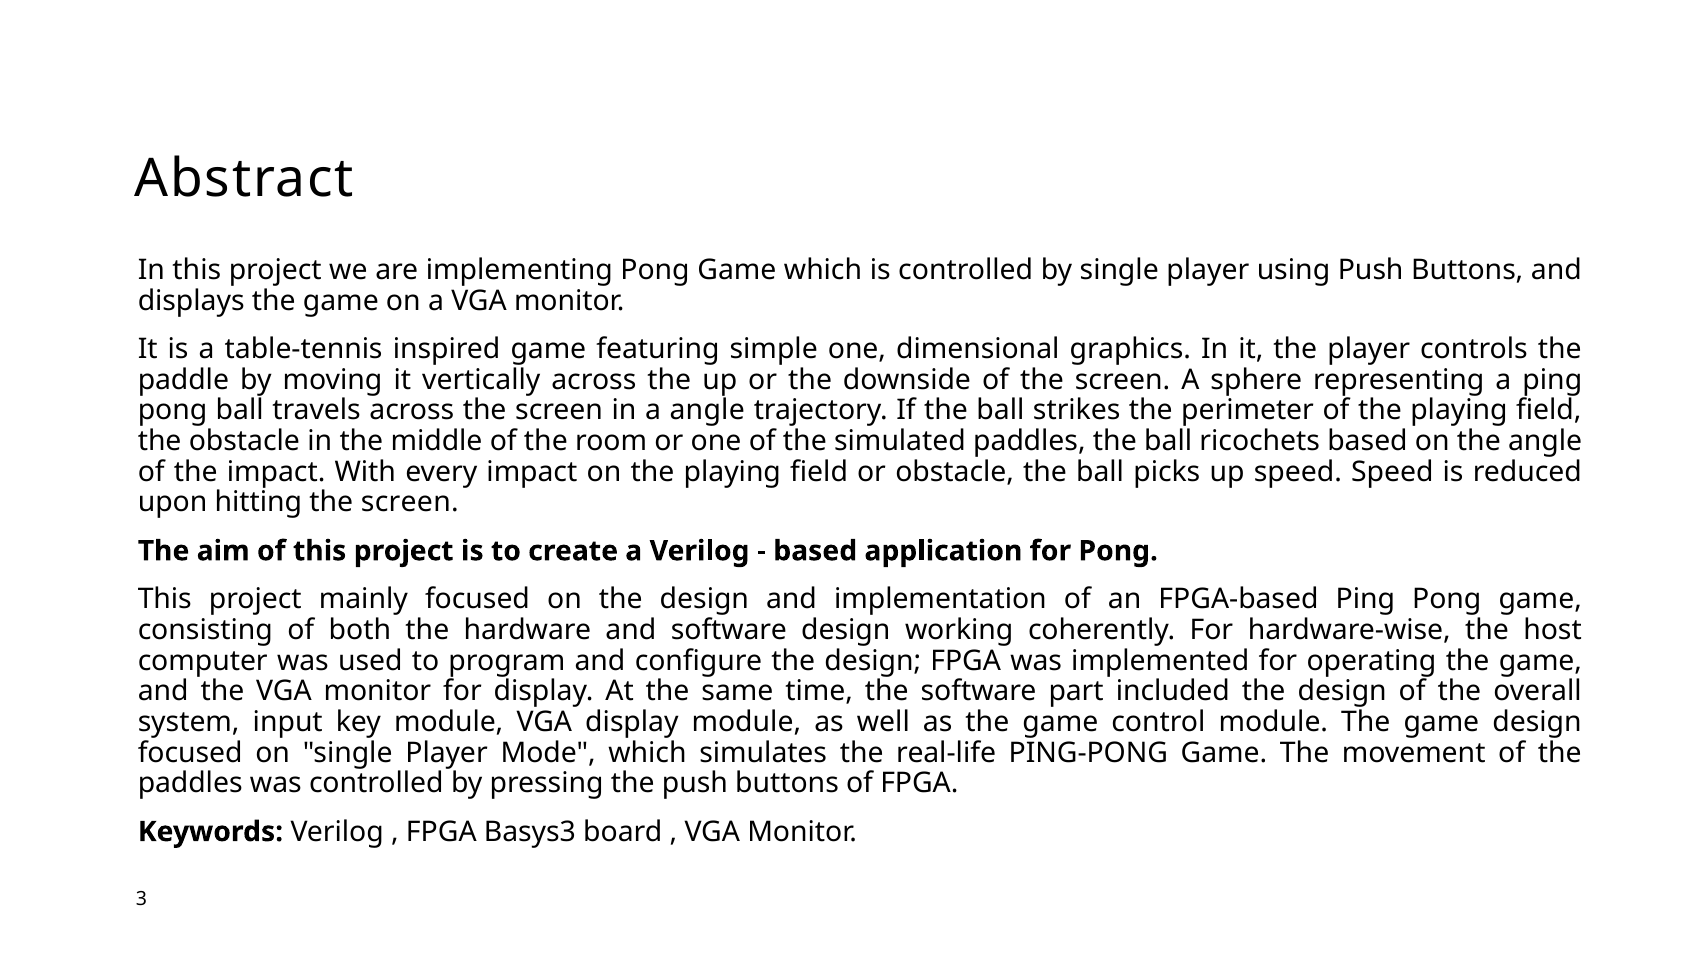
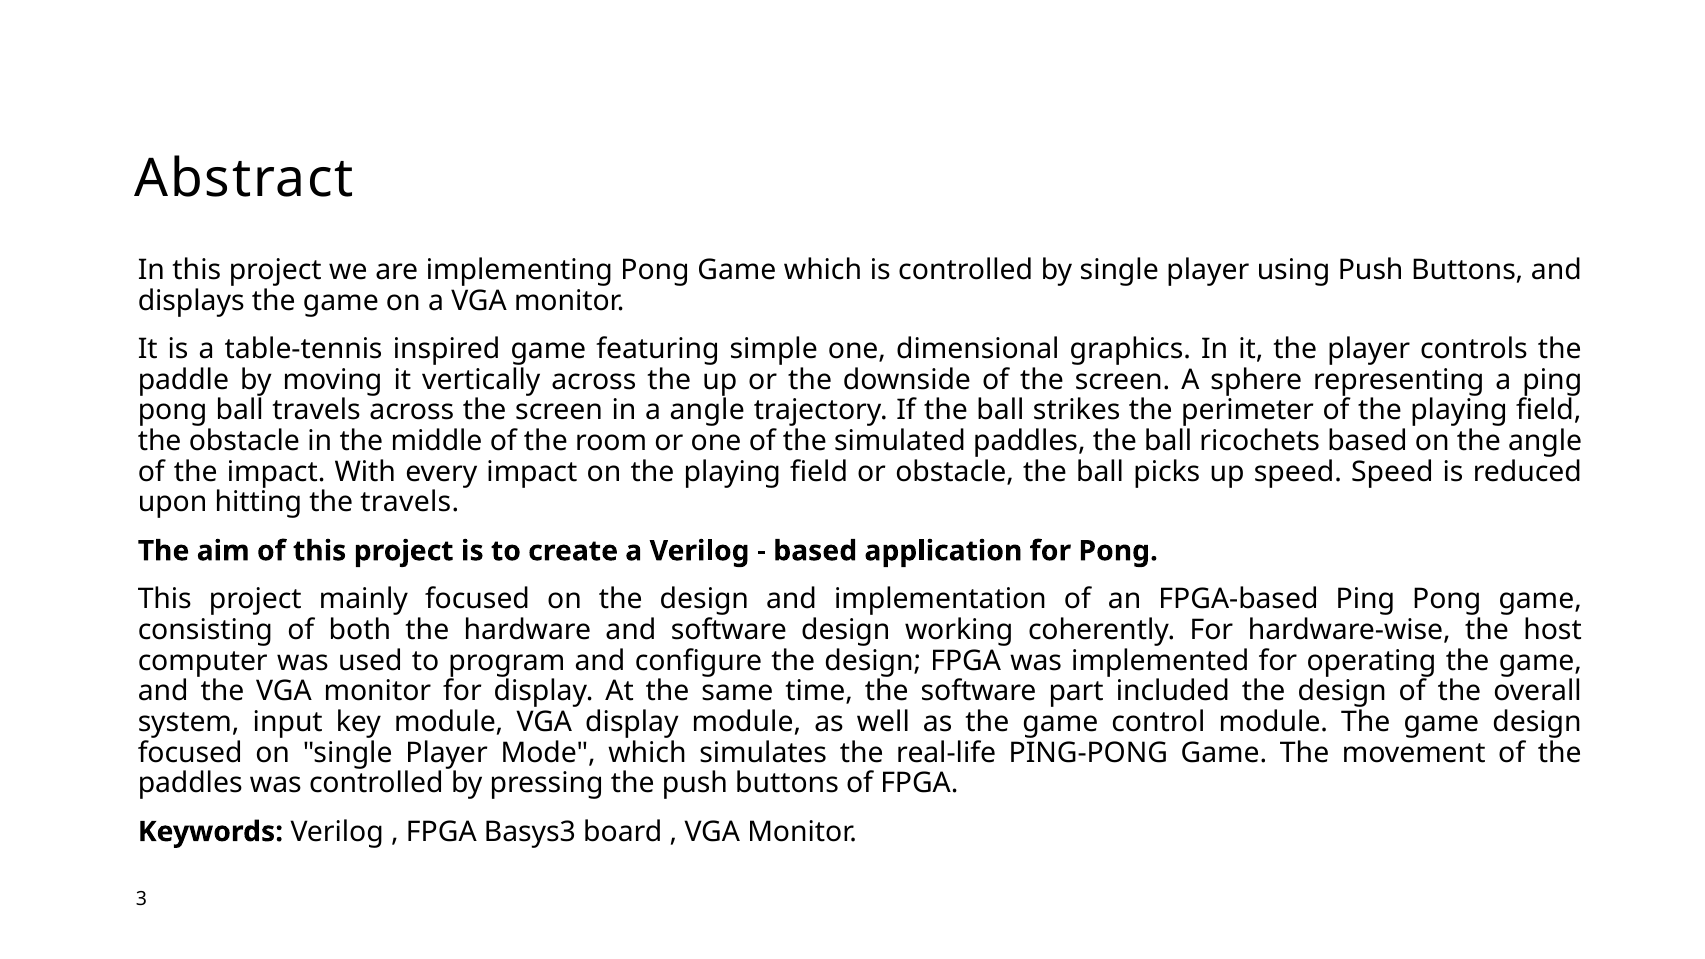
hitting the screen: screen -> travels
